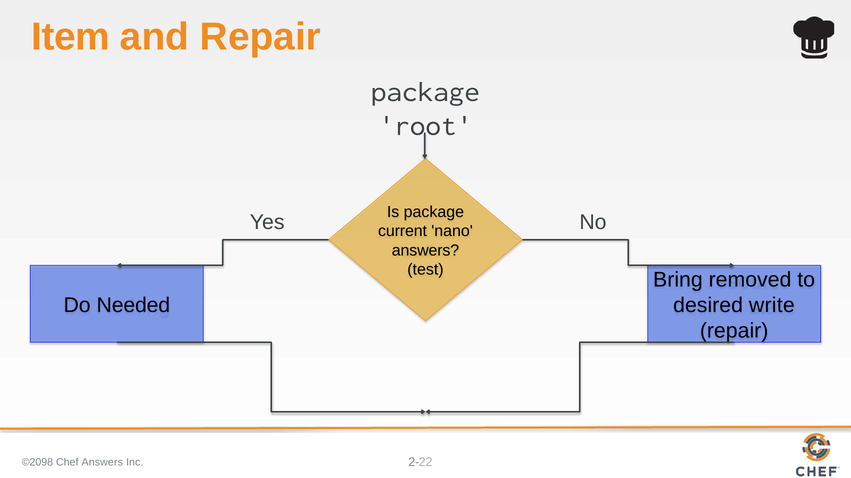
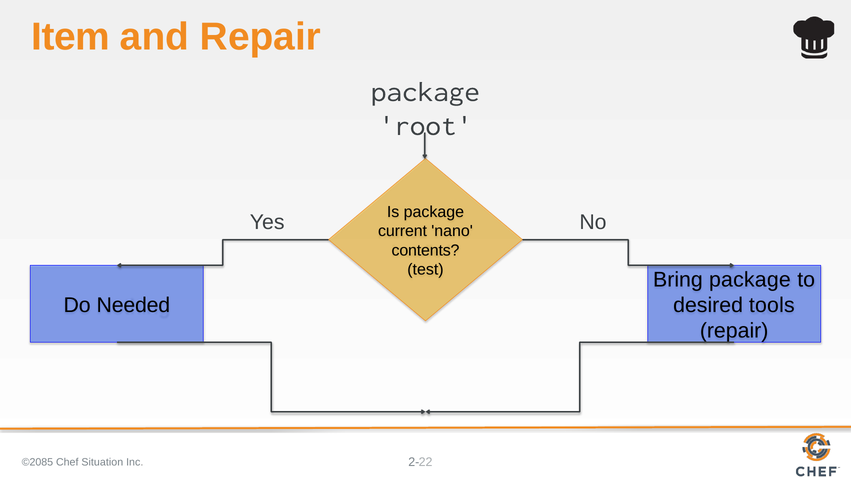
answers at (425, 251): answers -> contents
Bring removed: removed -> package
write: write -> tools
©2098: ©2098 -> ©2085
Chef Answers: Answers -> Situation
